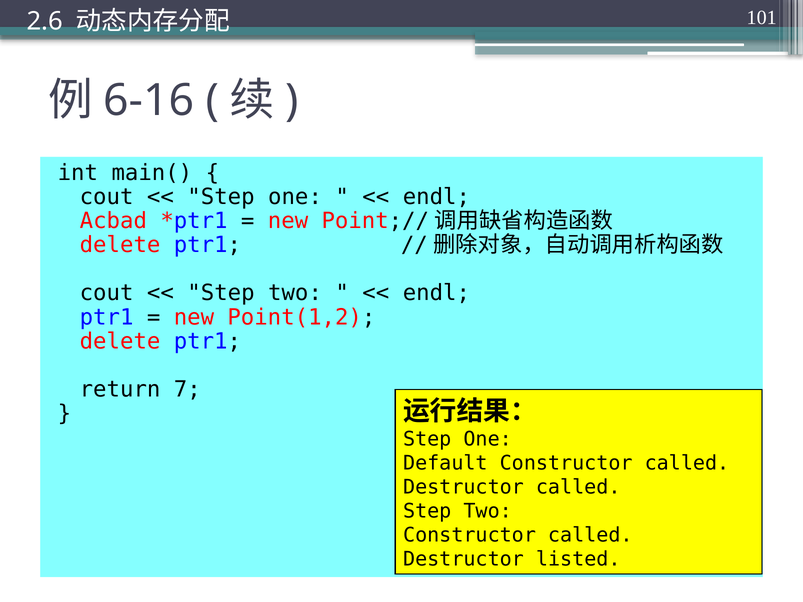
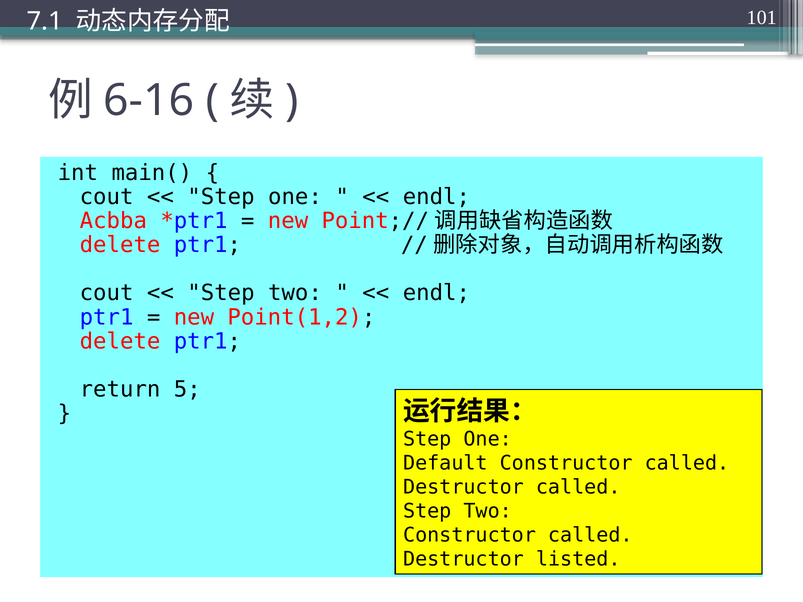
2.6: 2.6 -> 7.1
Acbad: Acbad -> Acbba
7: 7 -> 5
